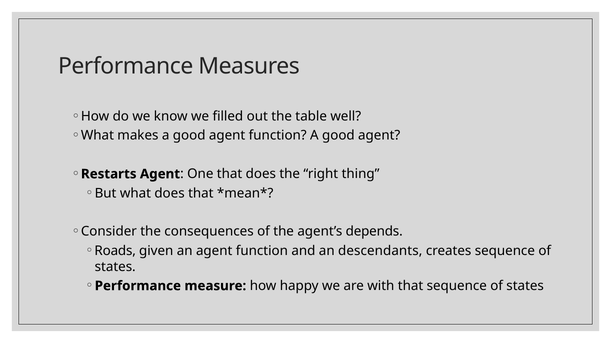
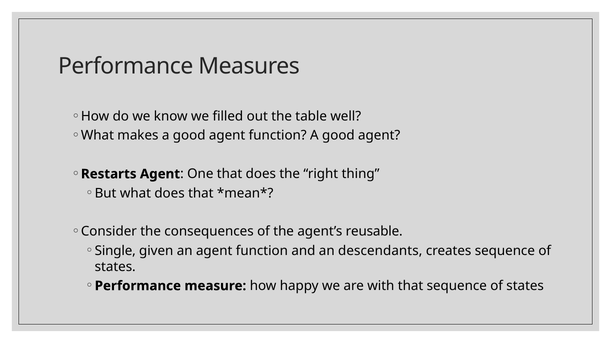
depends: depends -> reusable
Roads: Roads -> Single
